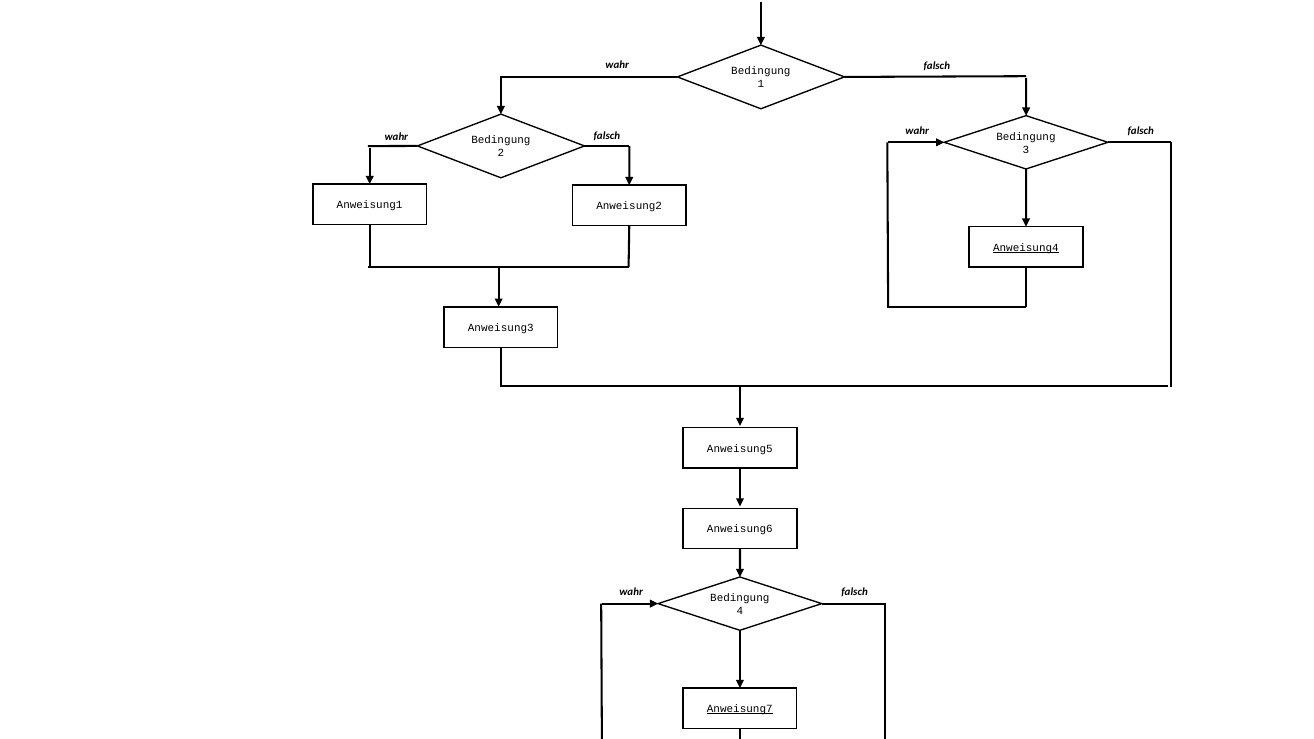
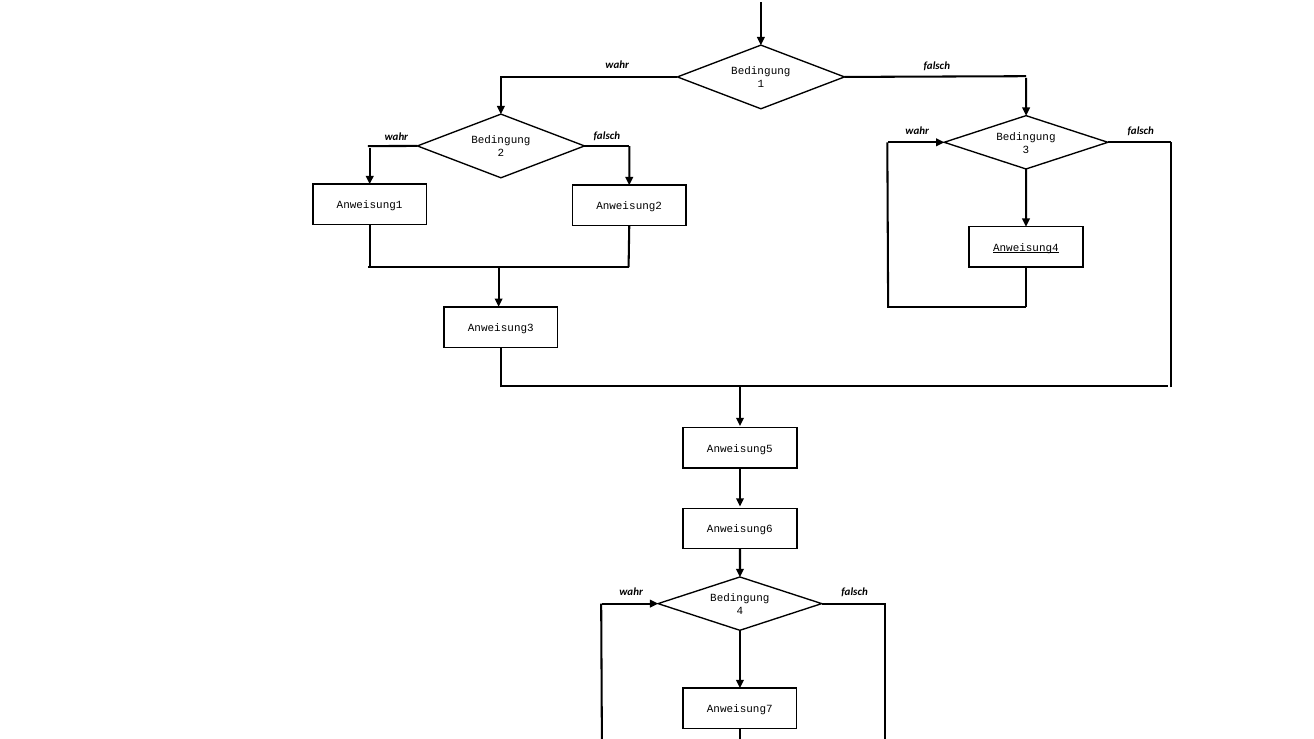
Anweisung7 underline: present -> none
